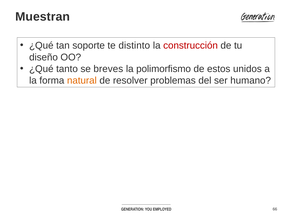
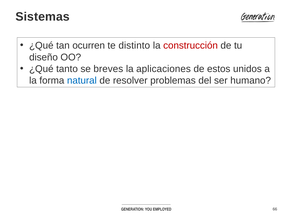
Muestran: Muestran -> Sistemas
soporte: soporte -> ocurren
polimorfismo: polimorfismo -> aplicaciones
natural colour: orange -> blue
